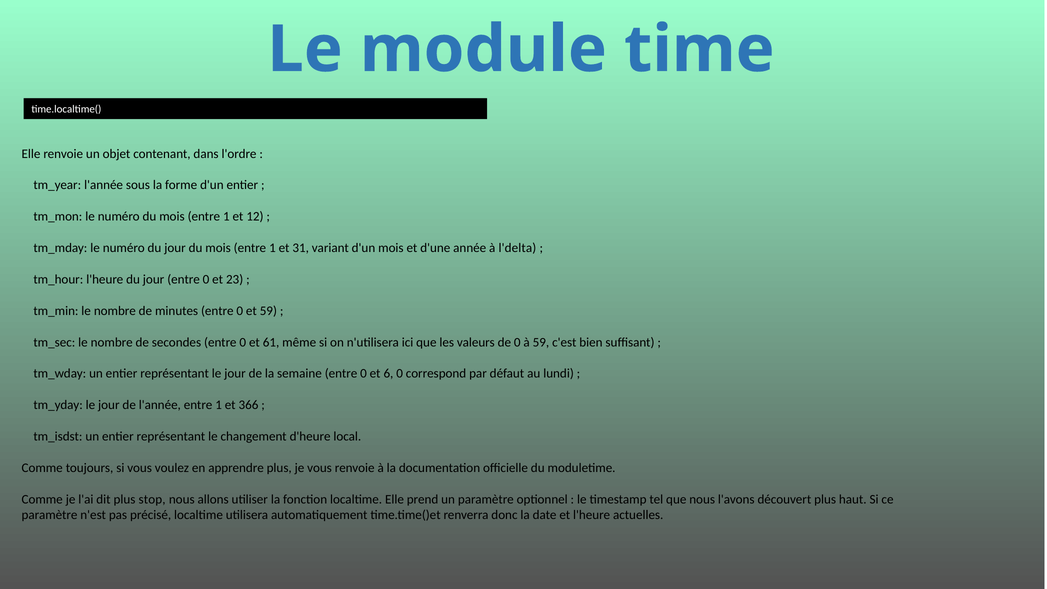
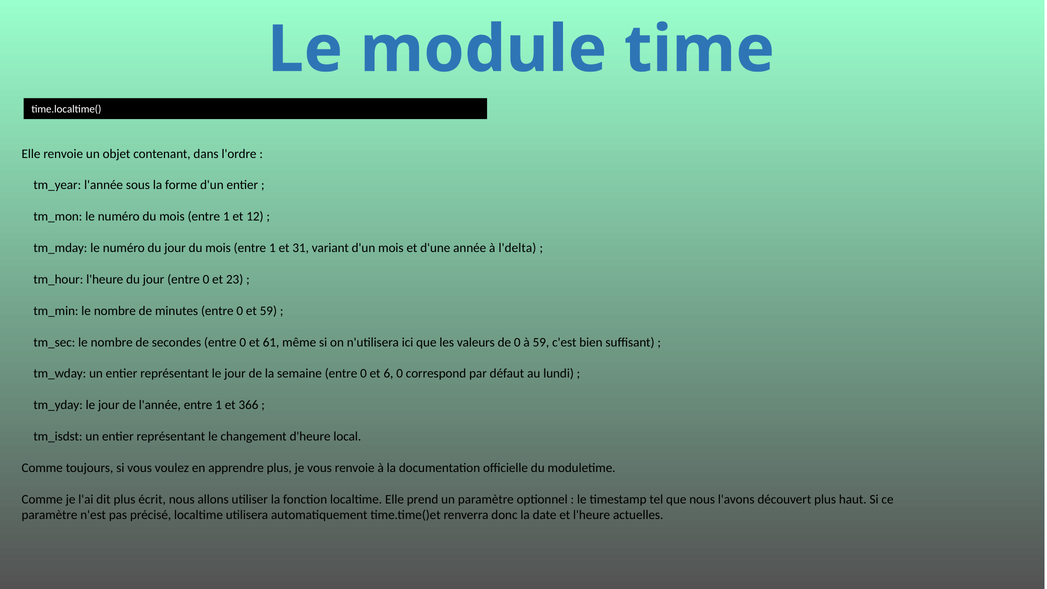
stop: stop -> écrit
